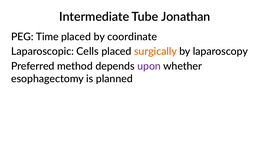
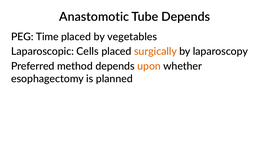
Intermediate: Intermediate -> Anastomotic
Tube Jonathan: Jonathan -> Depends
coordinate: coordinate -> vegetables
upon colour: purple -> orange
